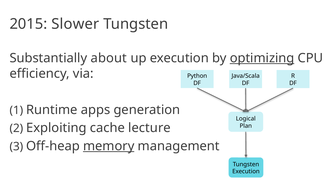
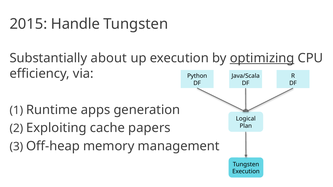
Slower: Slower -> Handle
lecture: lecture -> papers
memory underline: present -> none
